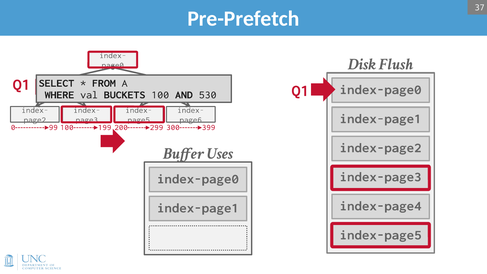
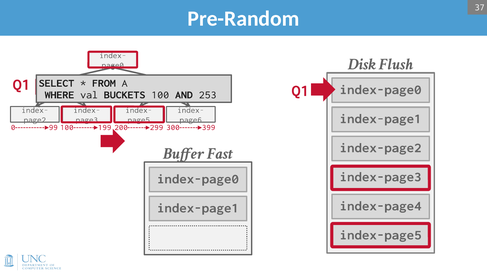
Pre-Prefetch: Pre-Prefetch -> Pre-Random
530: 530 -> 253
Uses: Uses -> Fast
